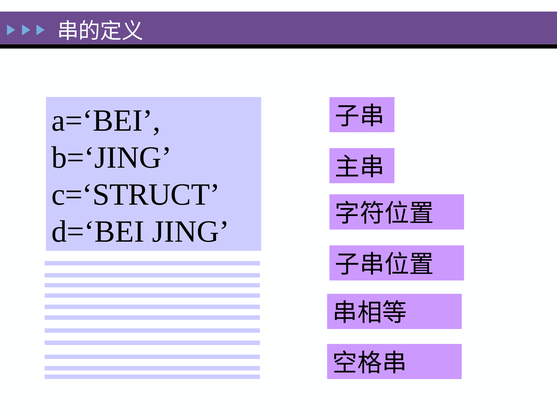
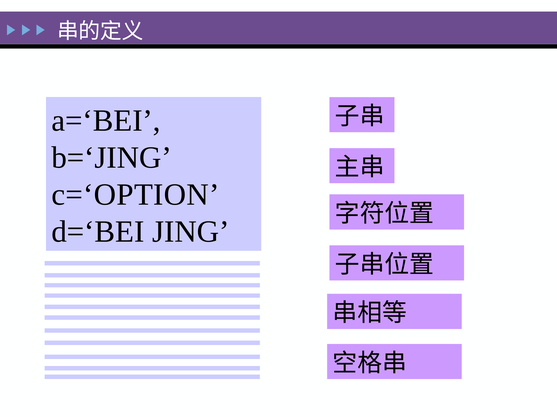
c=‘STRUCT: c=‘STRUCT -> c=‘OPTION
